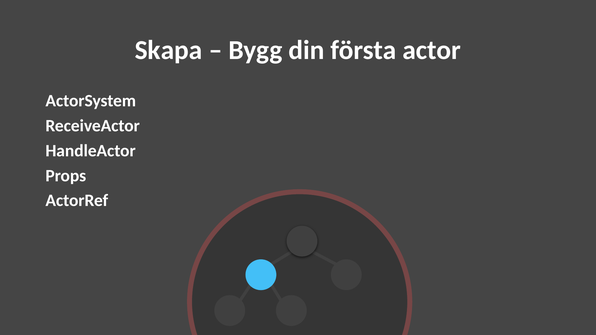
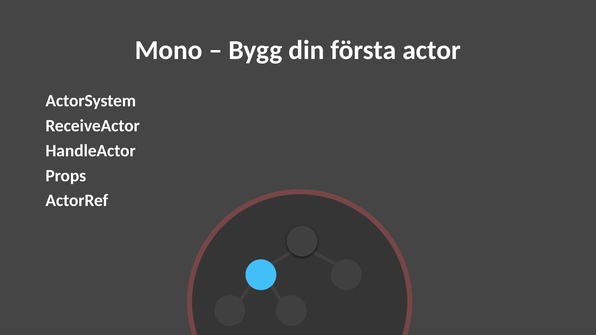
Skapa: Skapa -> Mono
